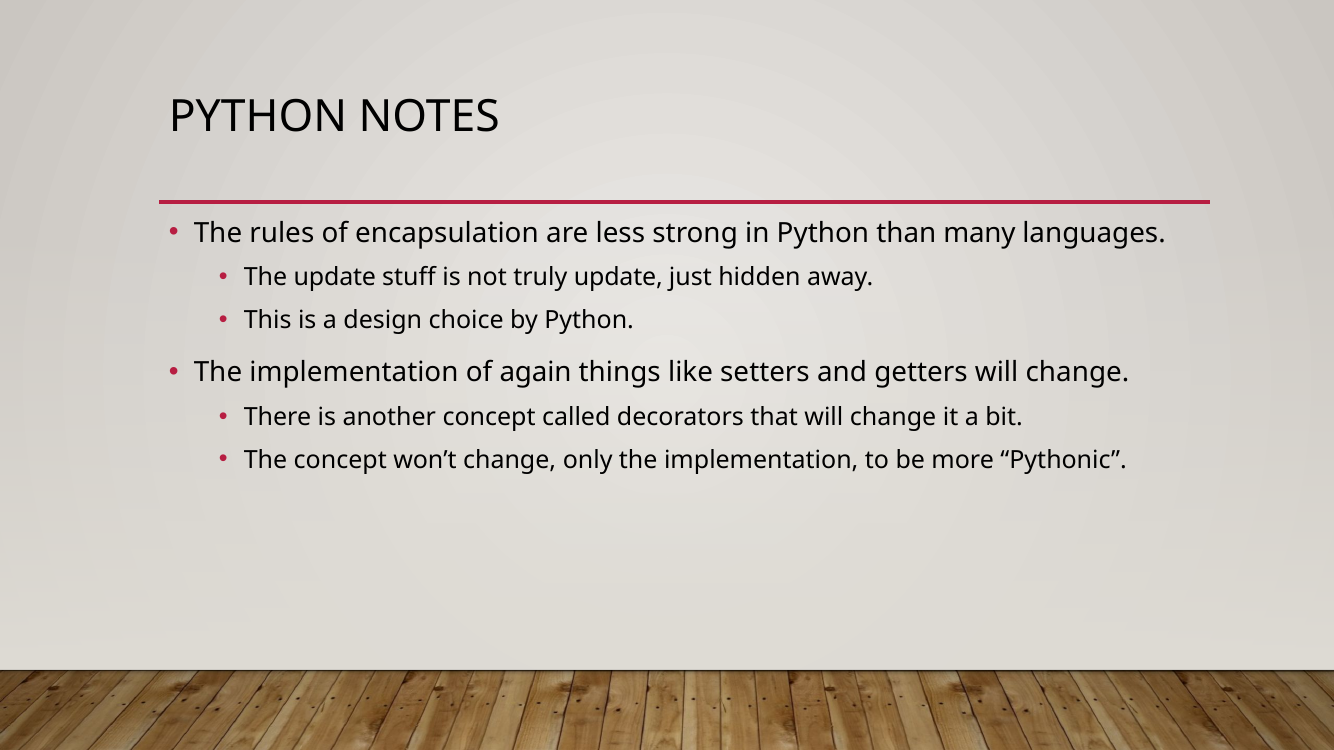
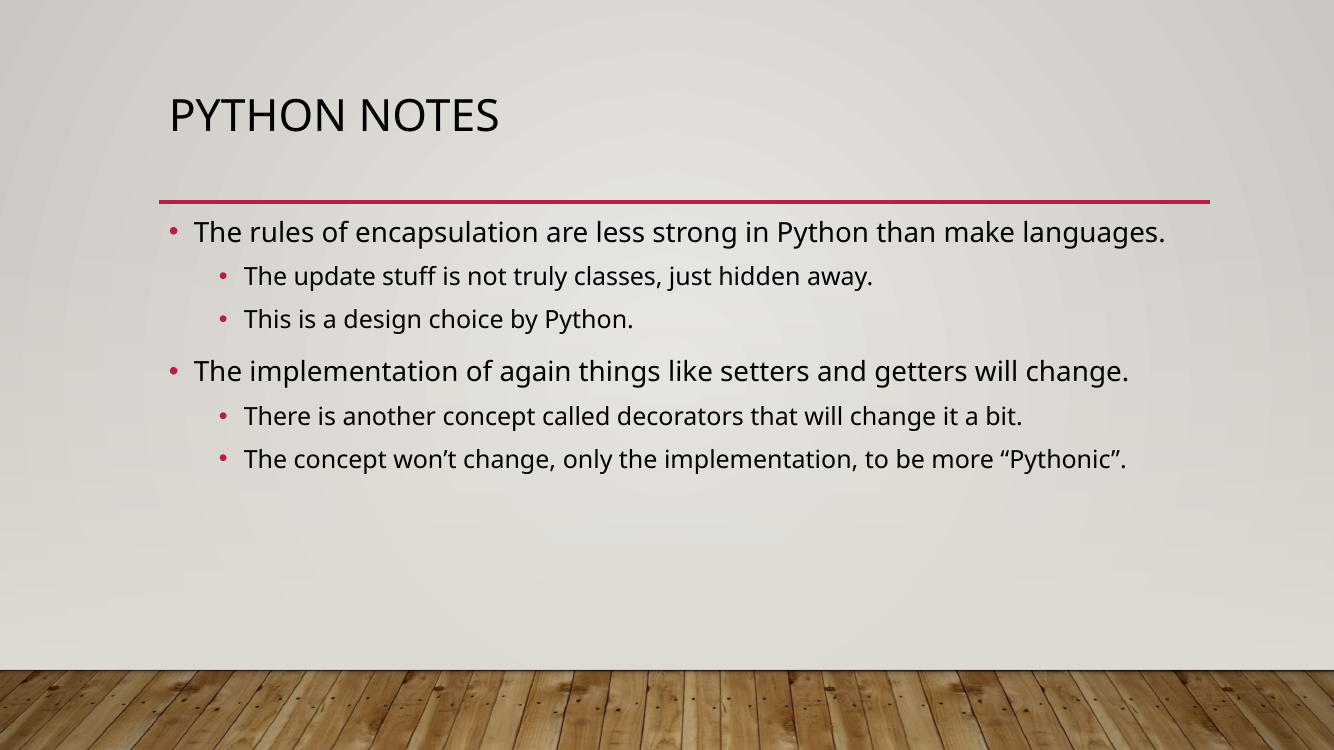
many: many -> make
truly update: update -> classes
